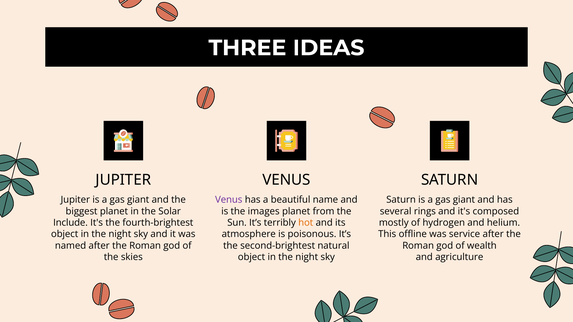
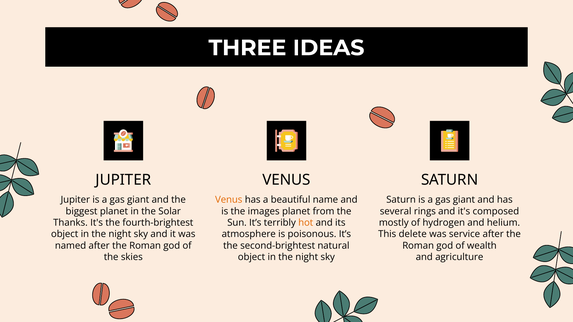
Venus at (229, 200) colour: purple -> orange
Include: Include -> Thanks
offline: offline -> delete
